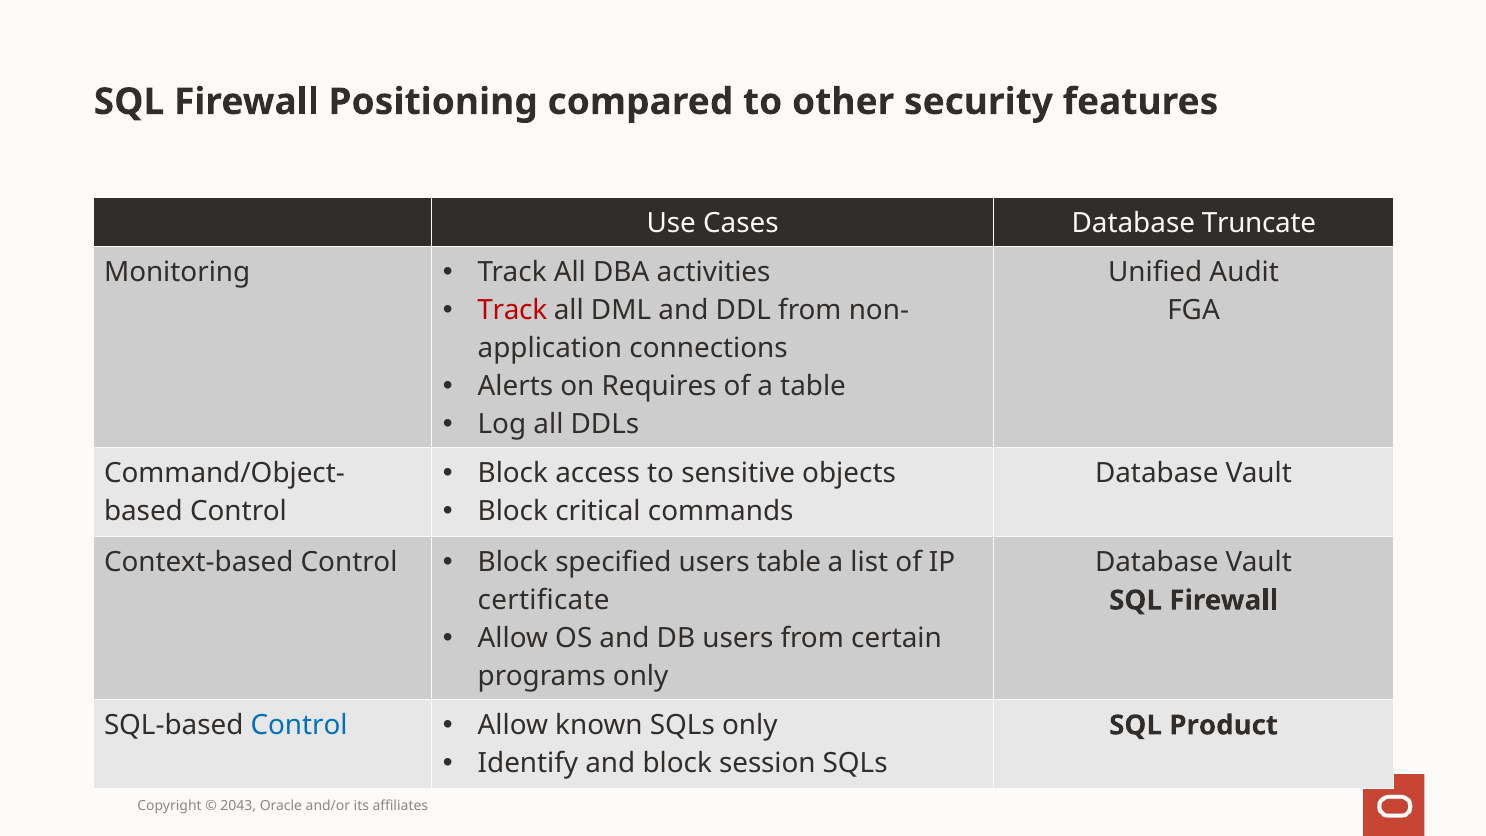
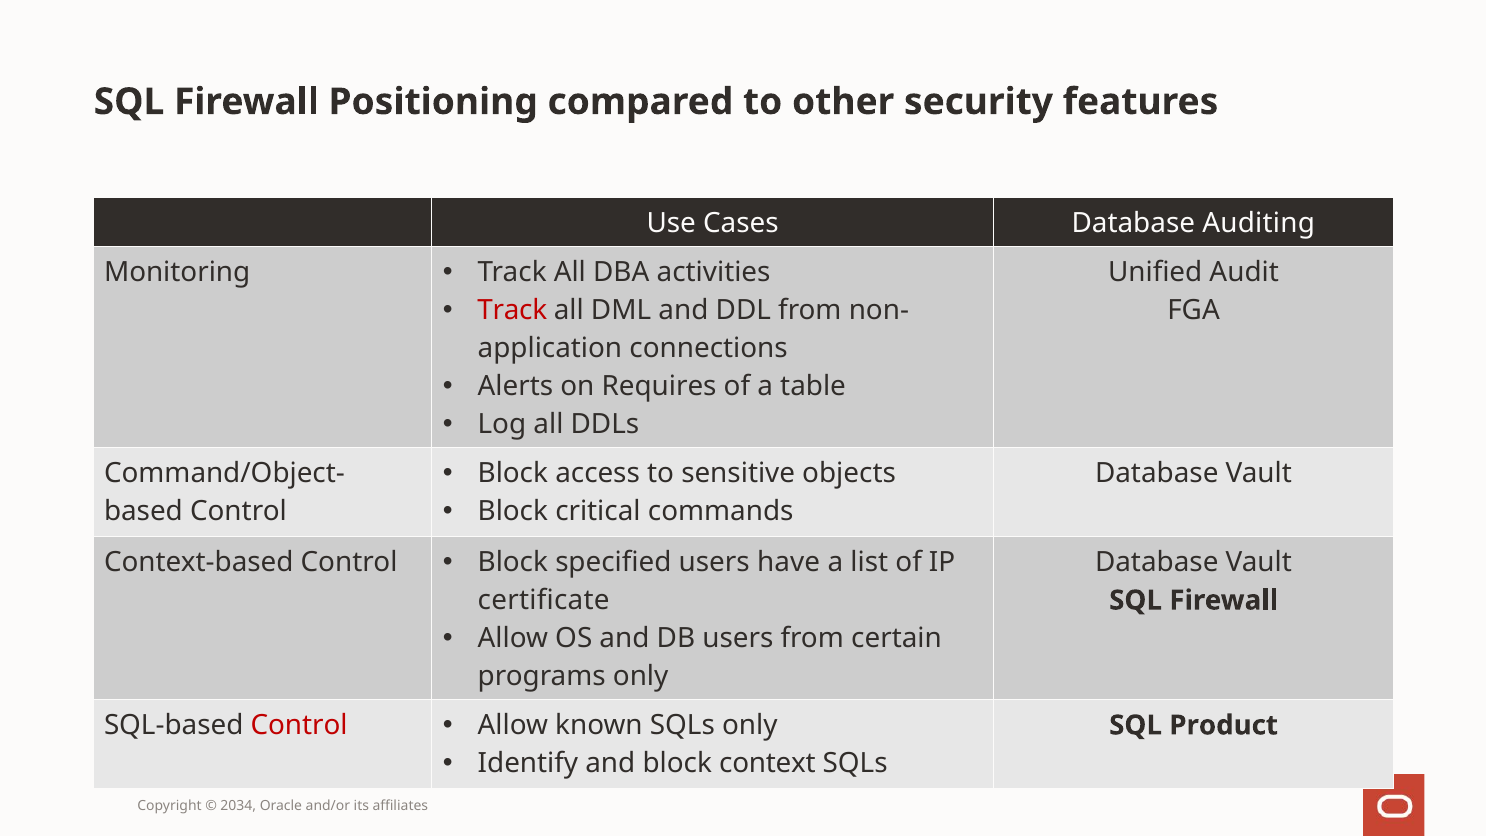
Truncate: Truncate -> Auditing
users table: table -> have
Control at (299, 725) colour: blue -> red
session: session -> context
2043: 2043 -> 2034
